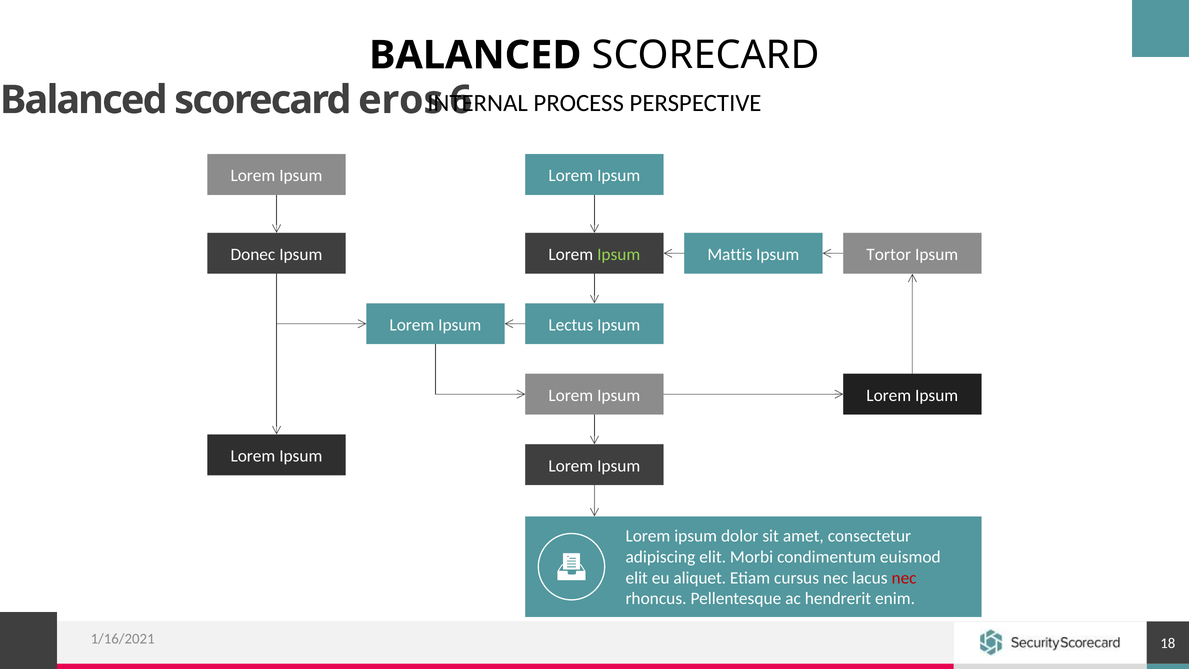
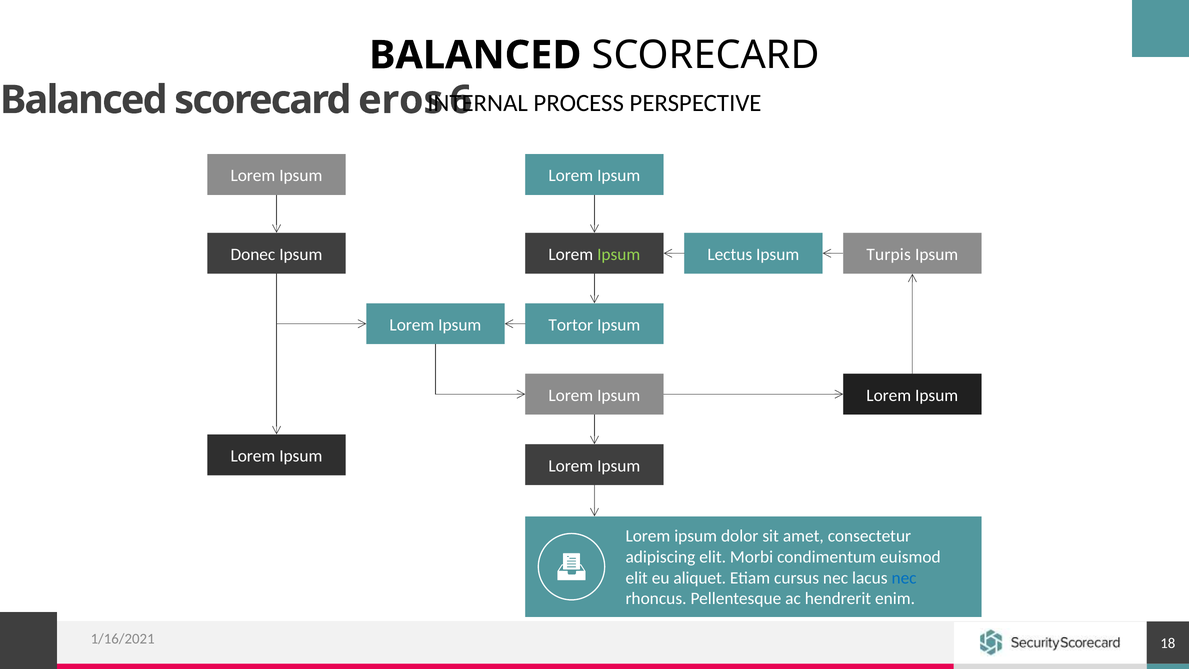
Mattis: Mattis -> Lectus
Tortor: Tortor -> Turpis
Lectus: Lectus -> Tortor
nec at (904, 578) colour: red -> blue
